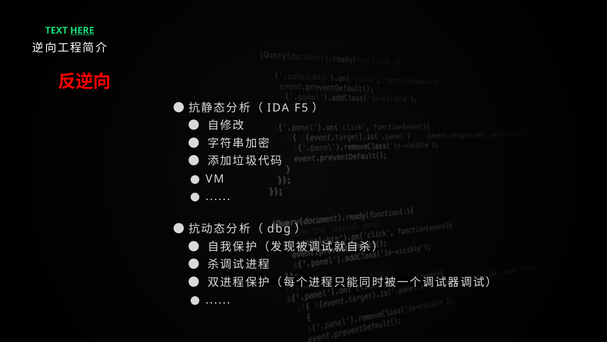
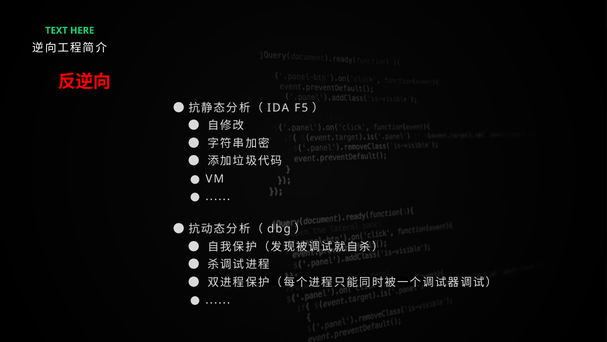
HERE underline: present -> none
